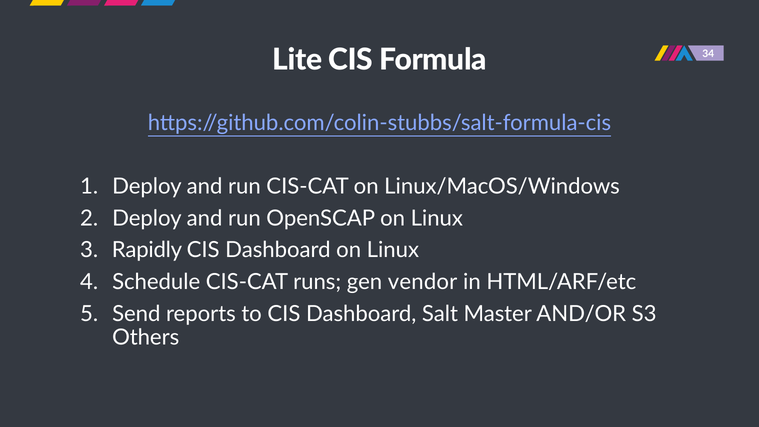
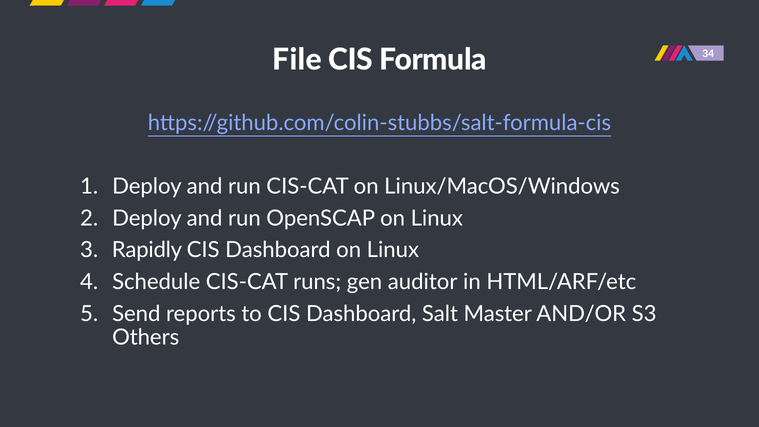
Lite: Lite -> File
vendor: vendor -> auditor
